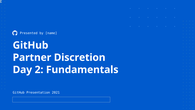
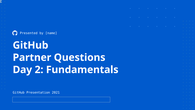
Discretion: Discretion -> Questions
